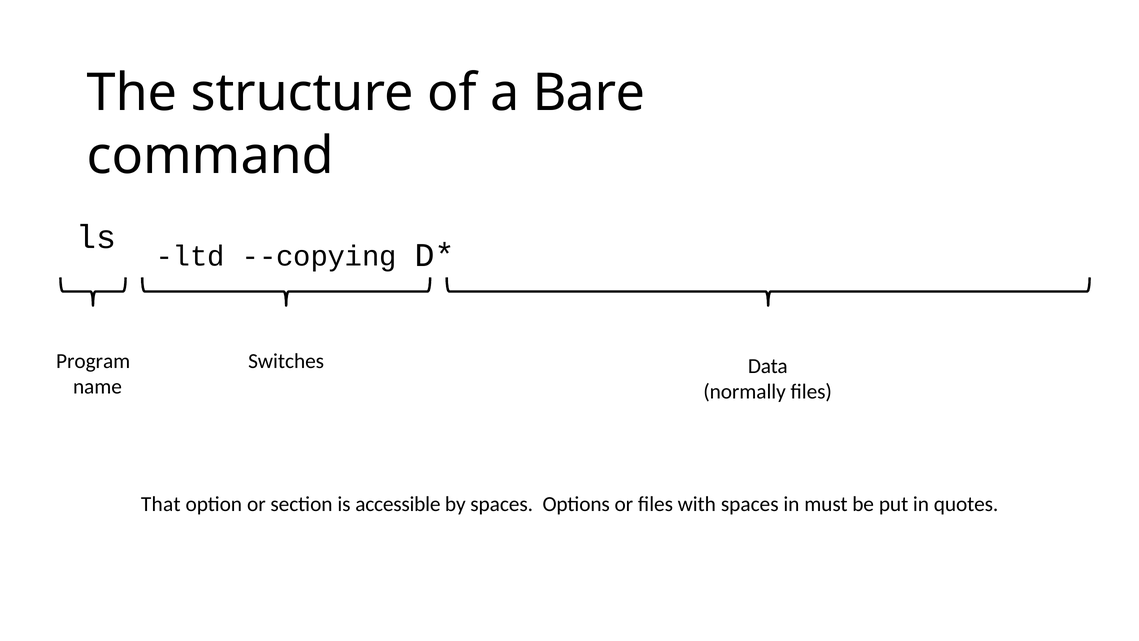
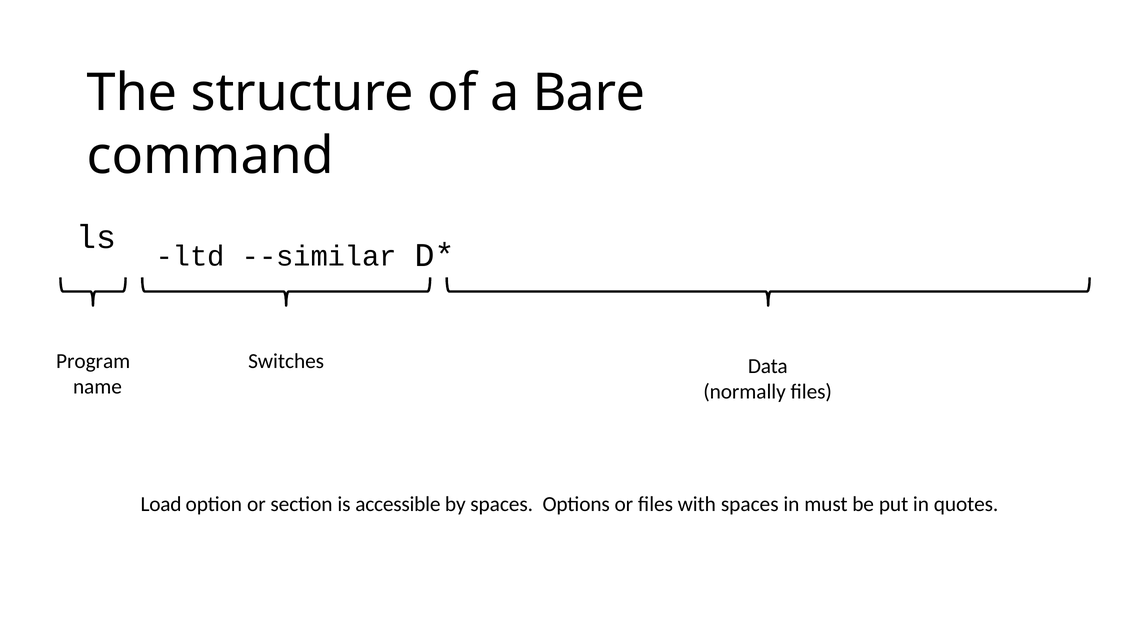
--copying: --copying -> --similar
That: That -> Load
